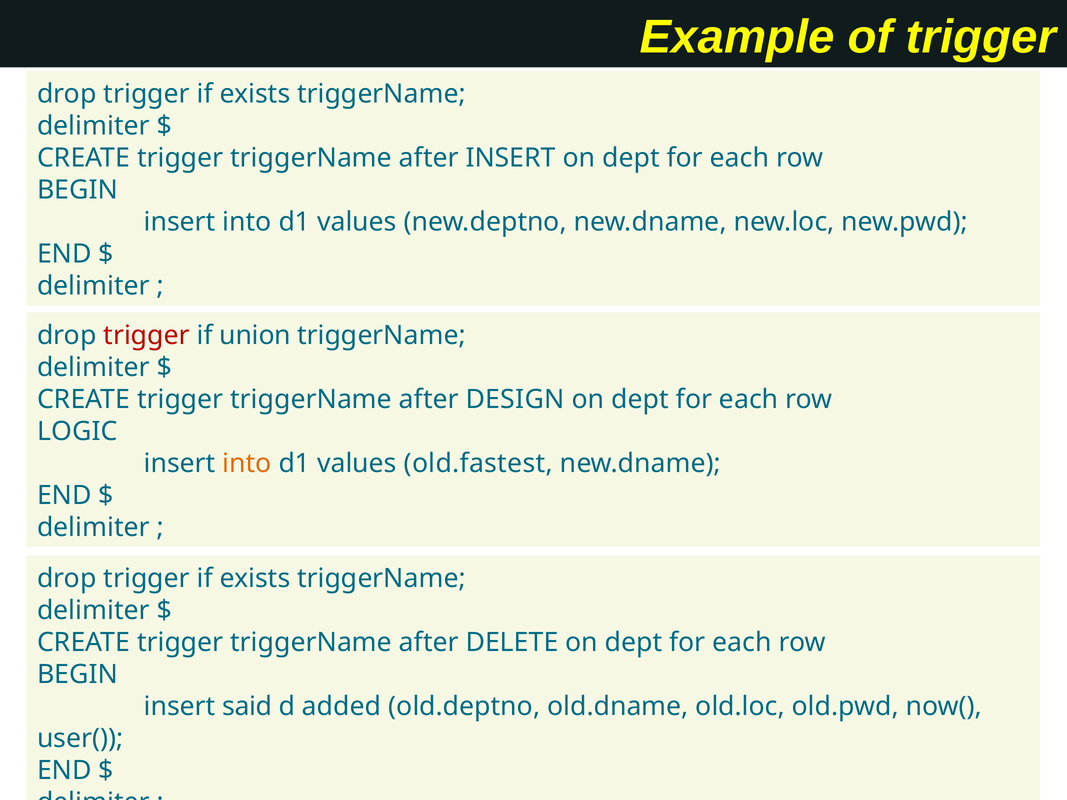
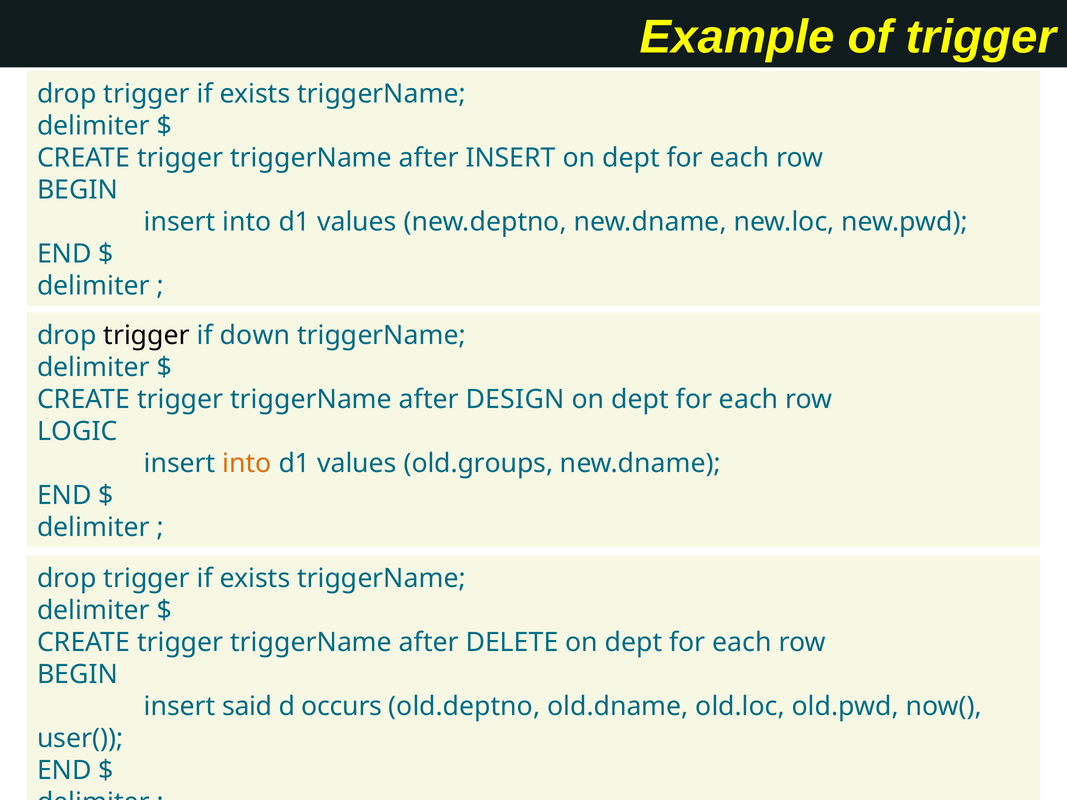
trigger at (147, 336) colour: red -> black
union: union -> down
old.fastest: old.fastest -> old.groups
added: added -> occurs
